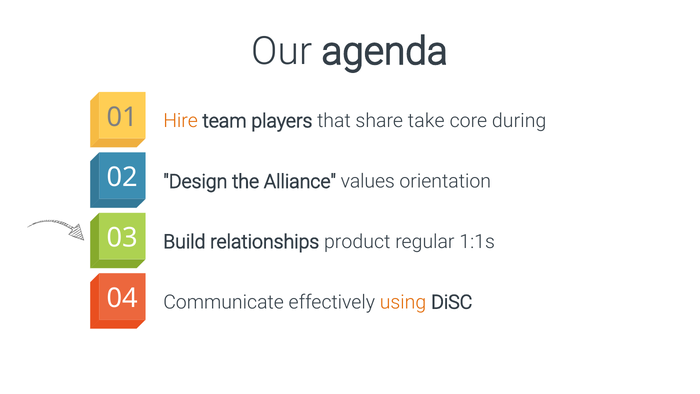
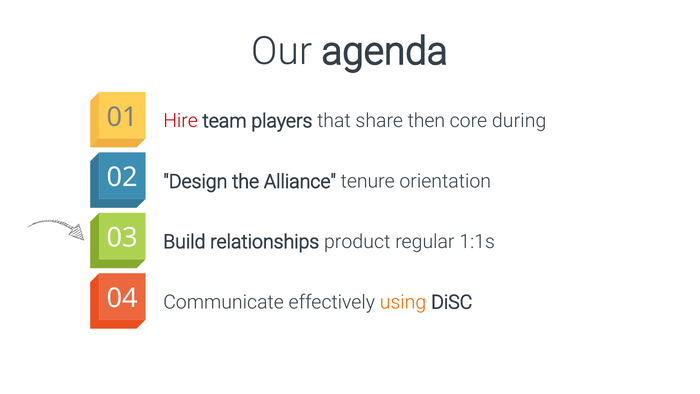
Hire colour: orange -> red
take: take -> then
values: values -> tenure
